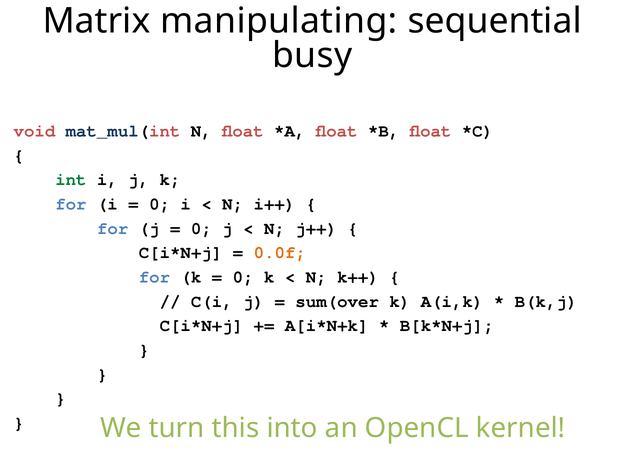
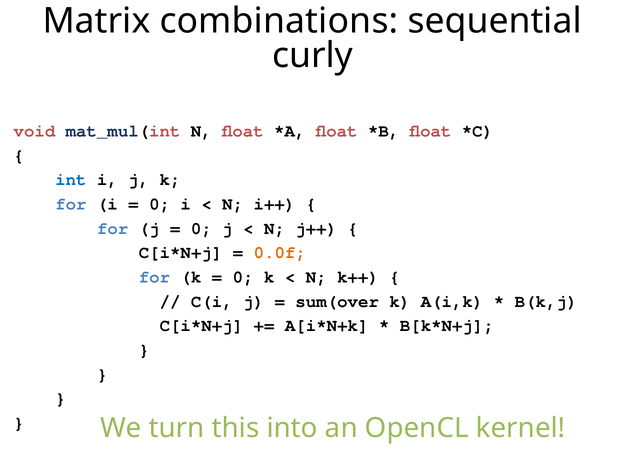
manipulating: manipulating -> combinations
busy: busy -> curly
int colour: green -> blue
